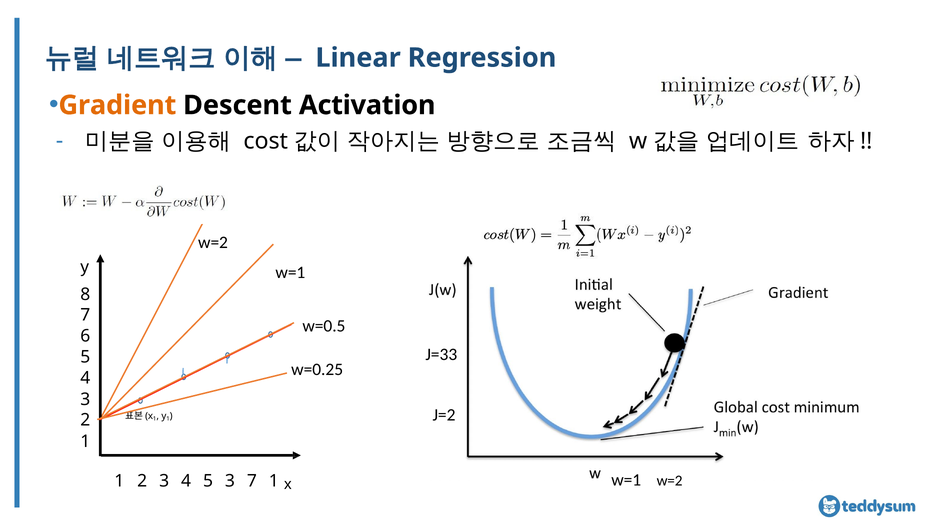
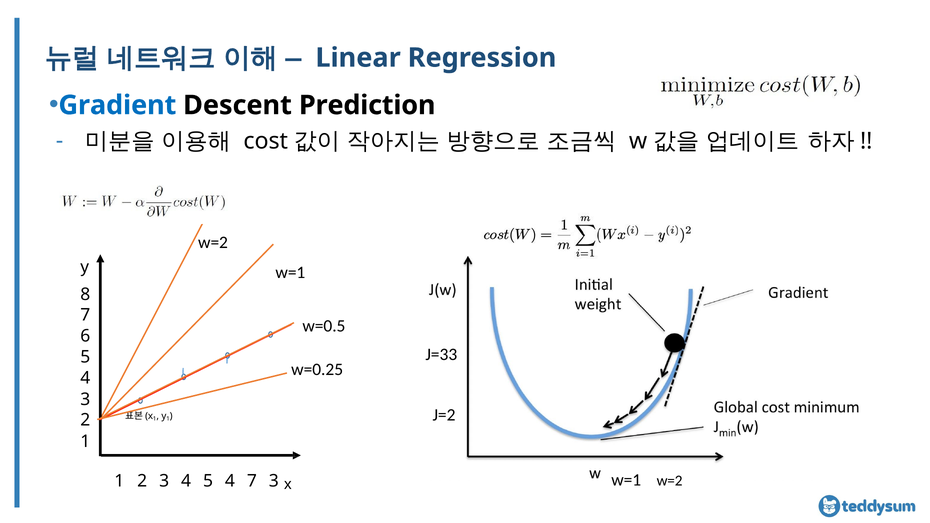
Gradient colour: orange -> blue
Activation: Activation -> Prediction
4 5 3: 3 -> 4
7 1: 1 -> 3
